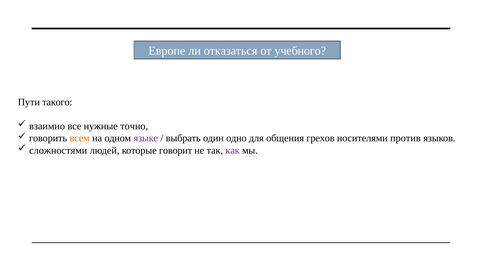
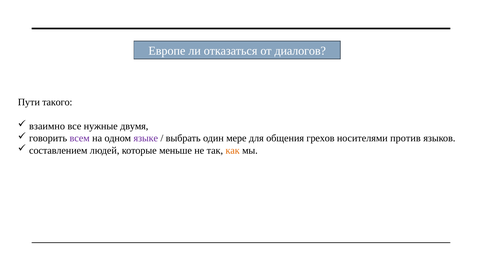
учебного: учебного -> диалогов
точно: точно -> двумя
всем colour: orange -> purple
одно: одно -> мере
сложностями: сложностями -> составлением
говорит: говорит -> меньше
как colour: purple -> orange
